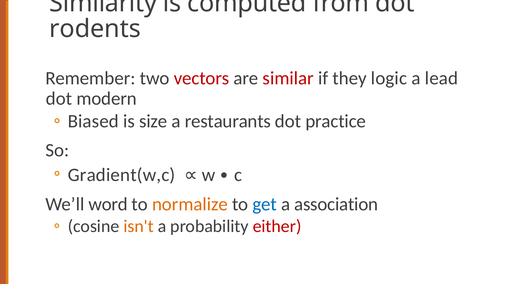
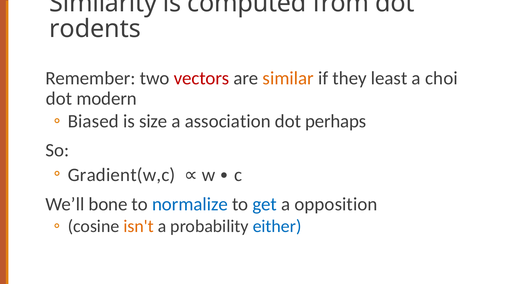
similar colour: red -> orange
logic: logic -> least
lead: lead -> choi
restaurants: restaurants -> association
practice: practice -> perhaps
word: word -> bone
normalize colour: orange -> blue
association: association -> opposition
either colour: red -> blue
